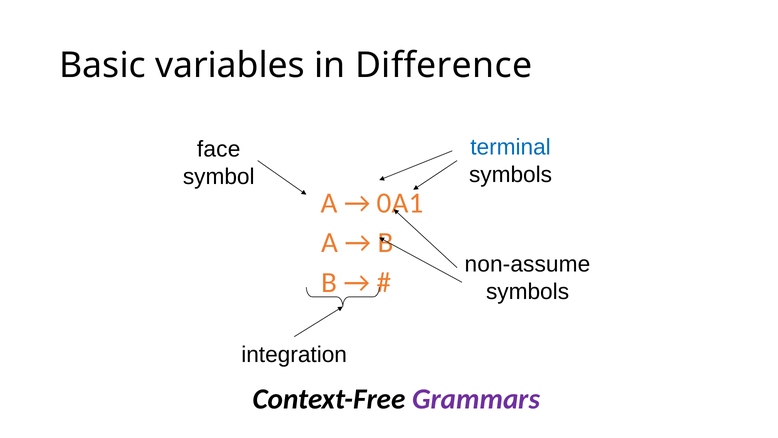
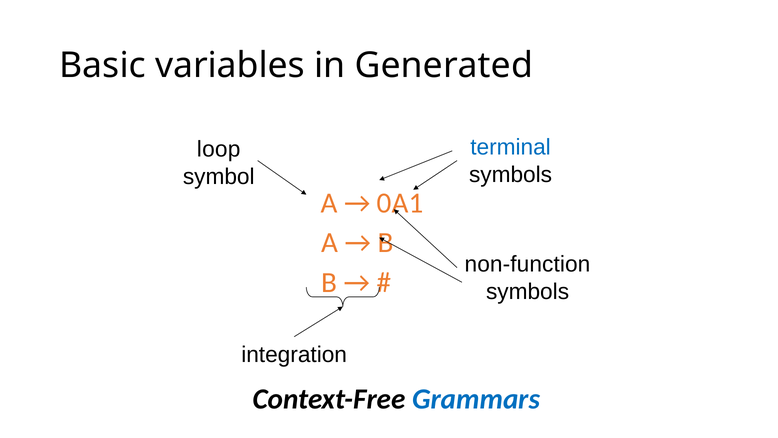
Difference: Difference -> Generated
face: face -> loop
non-assume: non-assume -> non-function
Grammars colour: purple -> blue
